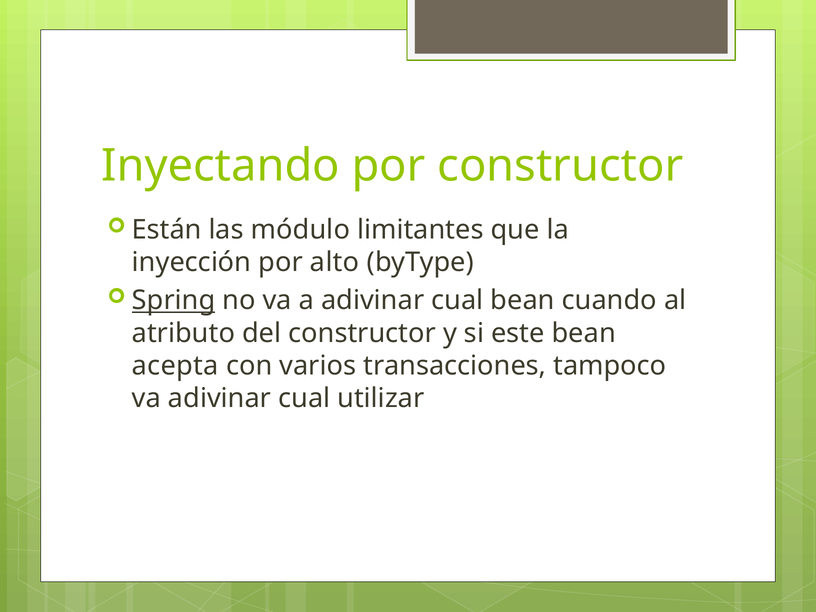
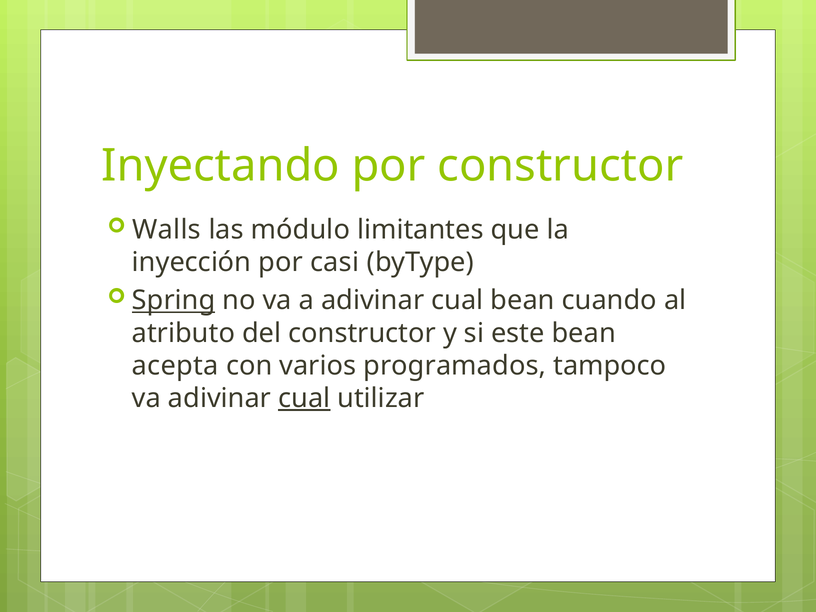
Están: Están -> Walls
alto: alto -> casi
transacciones: transacciones -> programados
cual at (304, 398) underline: none -> present
